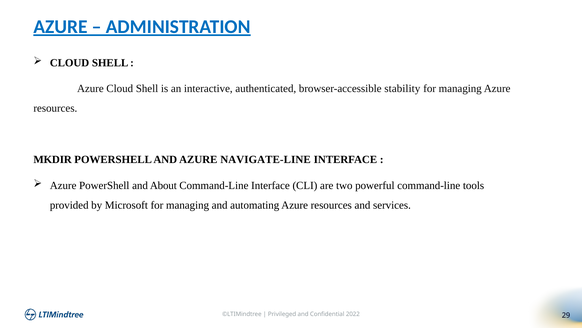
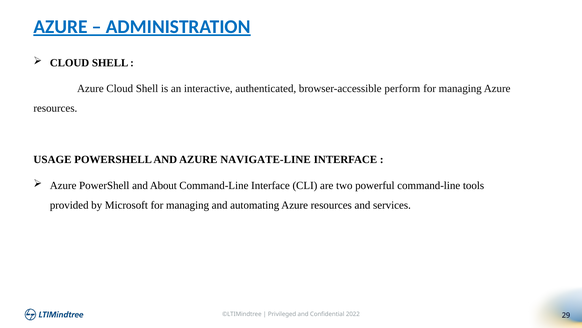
stability: stability -> perform
MKDIR: MKDIR -> USAGE
